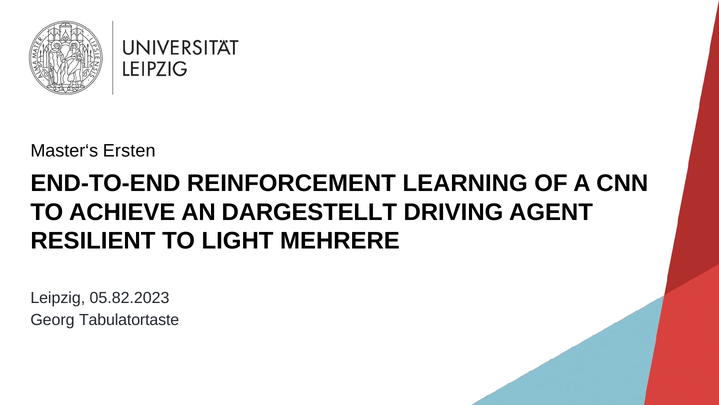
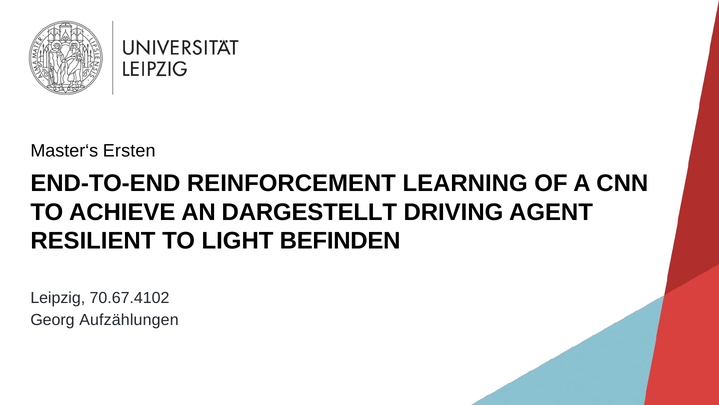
MEHRERE: MEHRERE -> BEFINDEN
05.82.2023: 05.82.2023 -> 70.67.4102
Tabulatortaste: Tabulatortaste -> Aufzählungen
